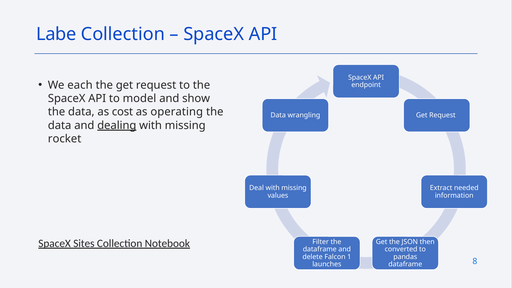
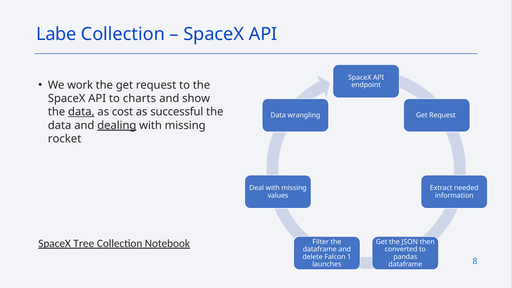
each: each -> work
model: model -> charts
data at (81, 112) underline: none -> present
operating: operating -> successful
Sites: Sites -> Tree
